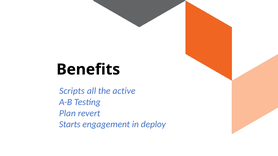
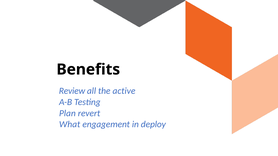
Scripts: Scripts -> Review
Starts: Starts -> What
